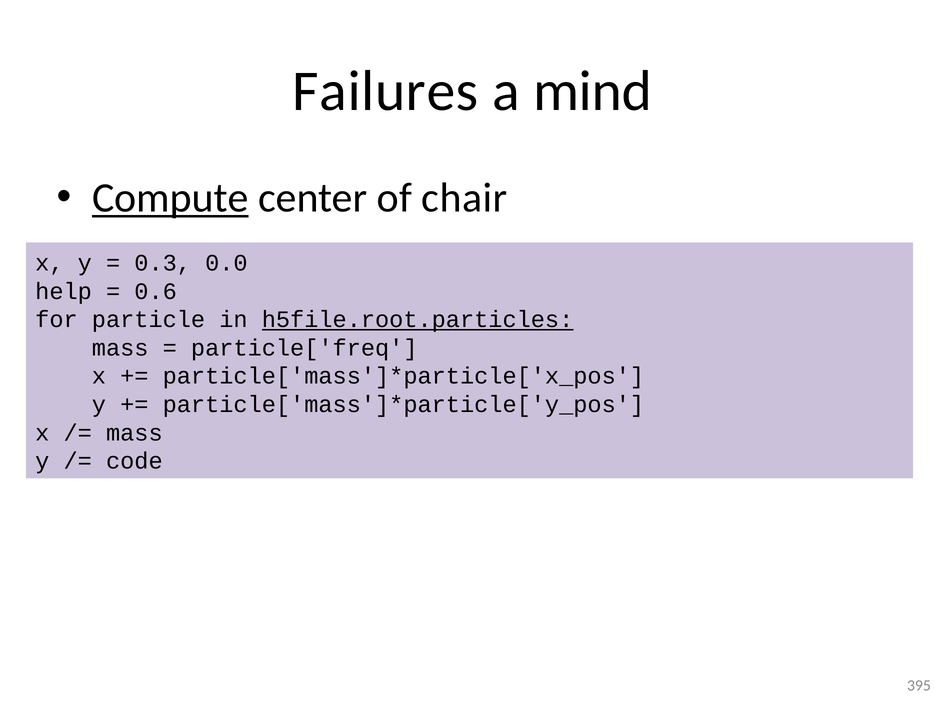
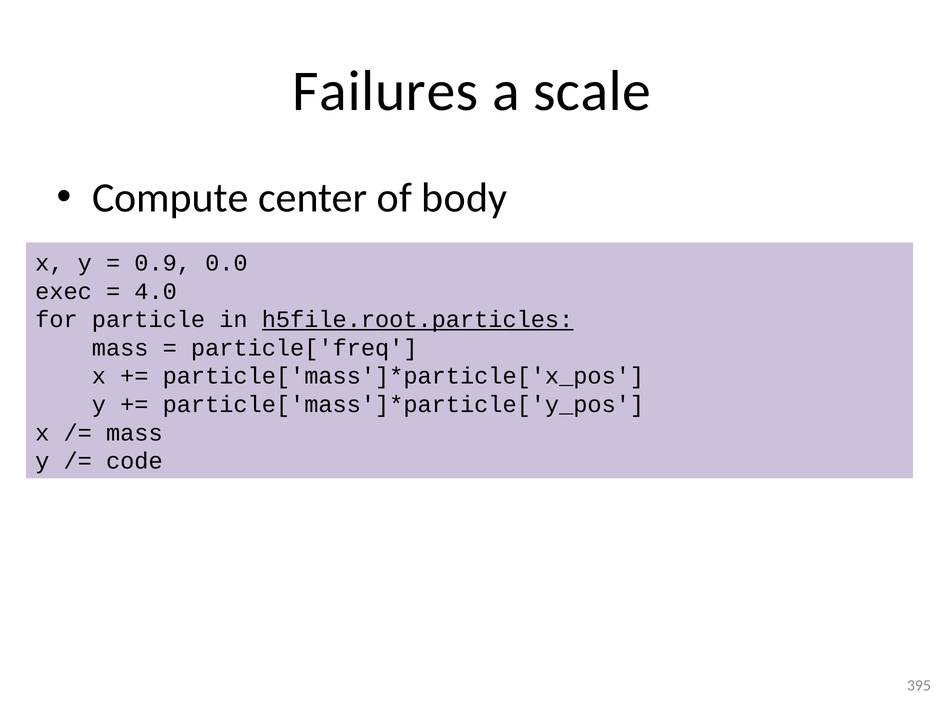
mind: mind -> scale
Compute underline: present -> none
chair: chair -> body
0.3: 0.3 -> 0.9
help: help -> exec
0.6: 0.6 -> 4.0
